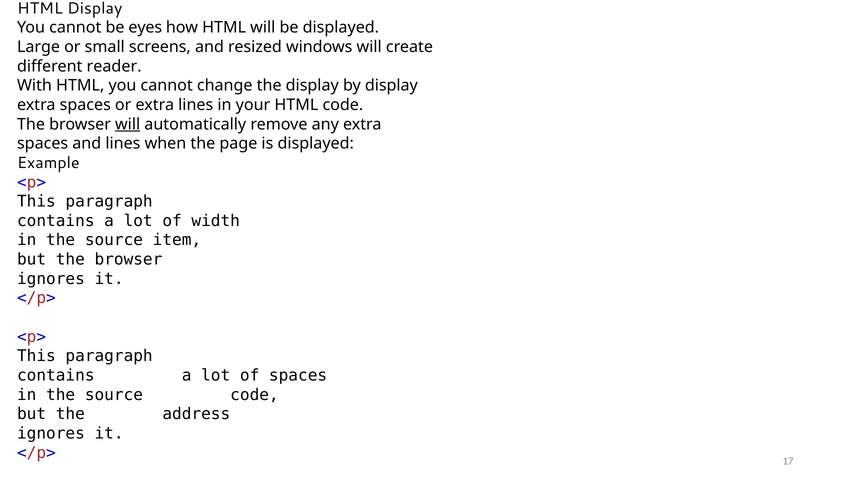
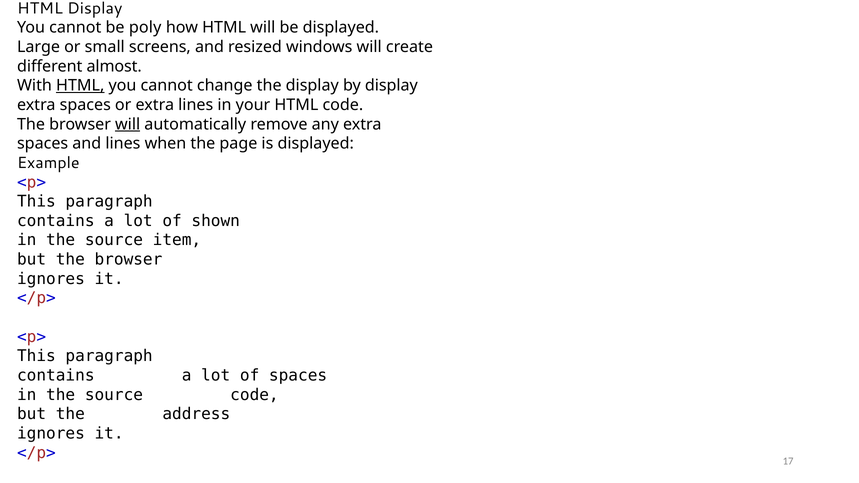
eyes: eyes -> poly
reader: reader -> almost
HTML at (80, 86) underline: none -> present
width: width -> shown
